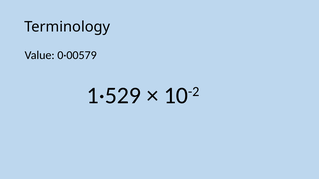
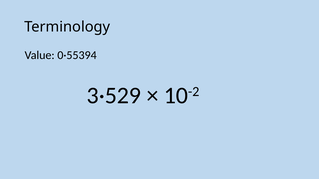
0·00579: 0·00579 -> 0·55394
1·529: 1·529 -> 3·529
